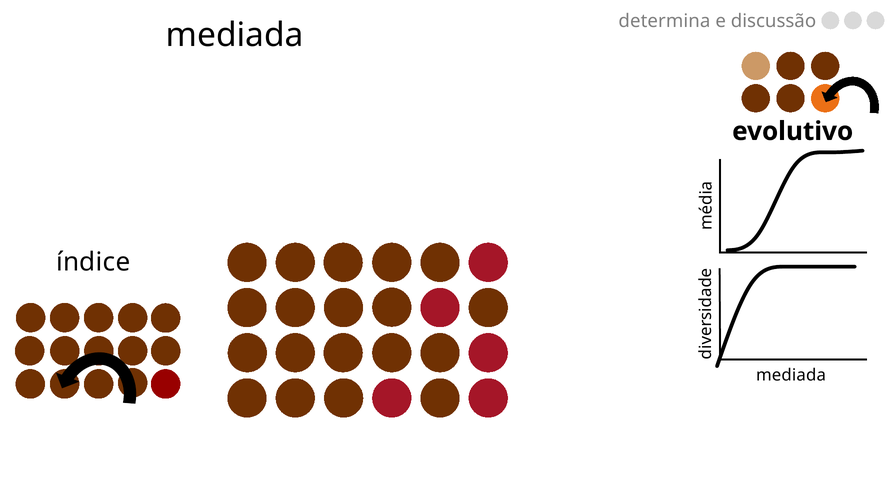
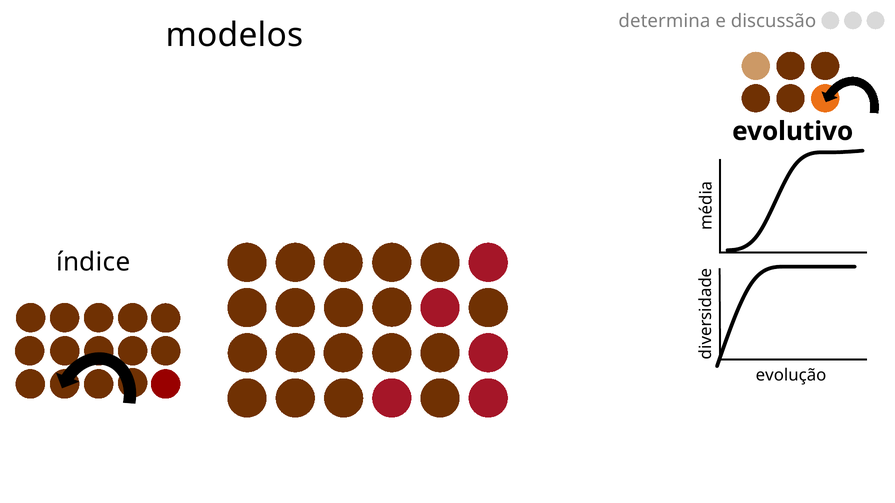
mediada at (235, 35): mediada -> modelos
mediada at (791, 376): mediada -> evolução
